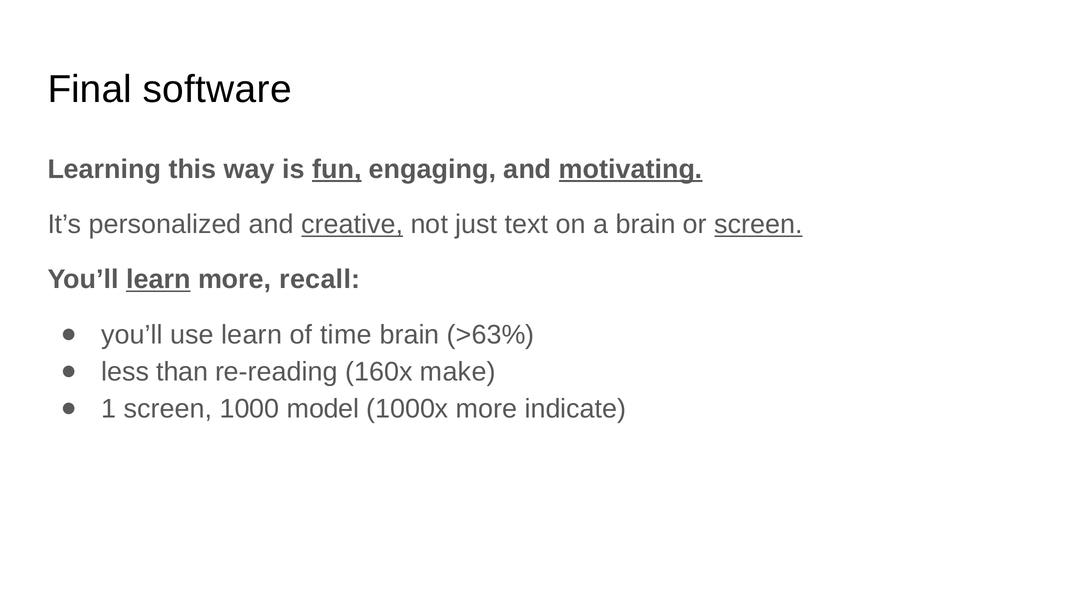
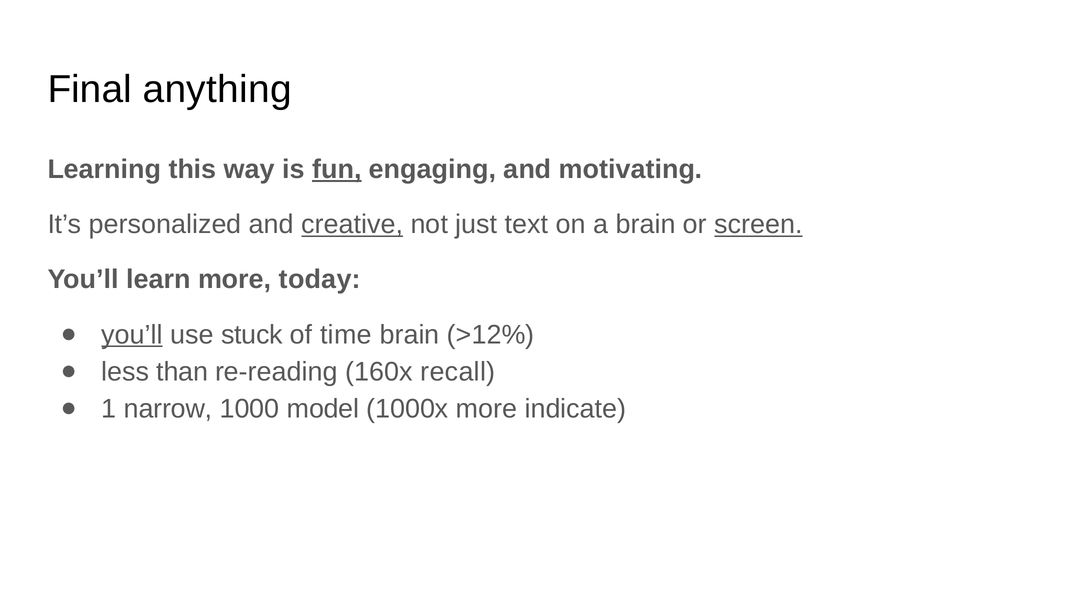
software: software -> anything
motivating underline: present -> none
learn at (158, 280) underline: present -> none
recall: recall -> today
you’ll at (132, 335) underline: none -> present
use learn: learn -> stuck
>63%: >63% -> >12%
make: make -> recall
1 screen: screen -> narrow
